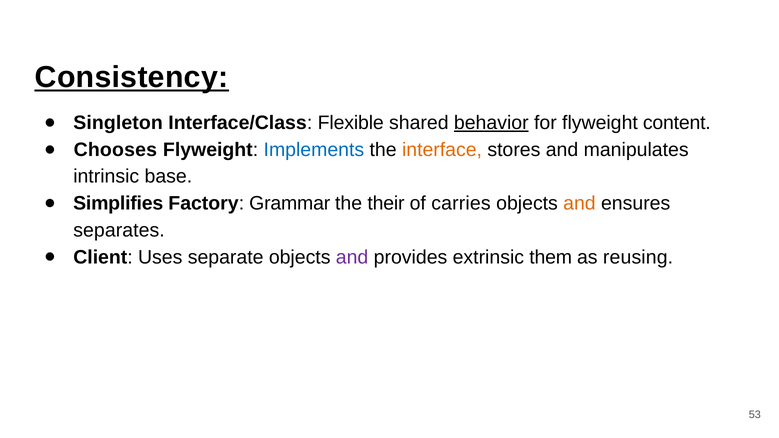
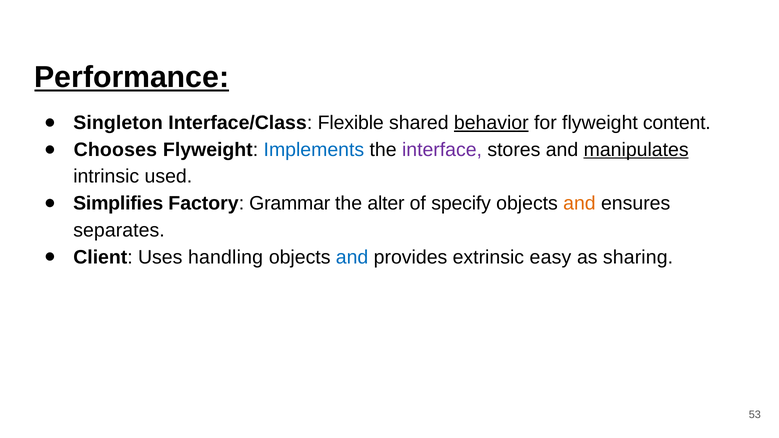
Consistency: Consistency -> Performance
interface colour: orange -> purple
manipulates underline: none -> present
base: base -> used
their: their -> alter
carries: carries -> specify
separate: separate -> handling
and at (352, 257) colour: purple -> blue
them: them -> easy
reusing: reusing -> sharing
